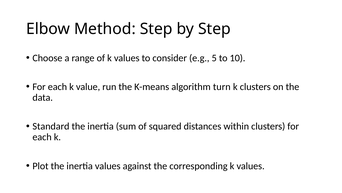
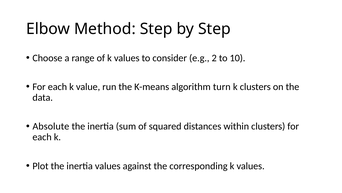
5: 5 -> 2
Standard: Standard -> Absolute
